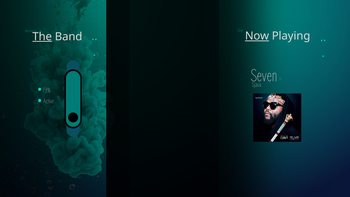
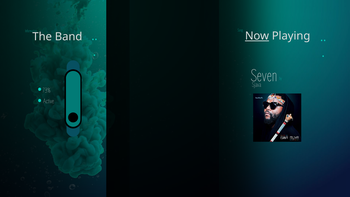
The underline: present -> none
